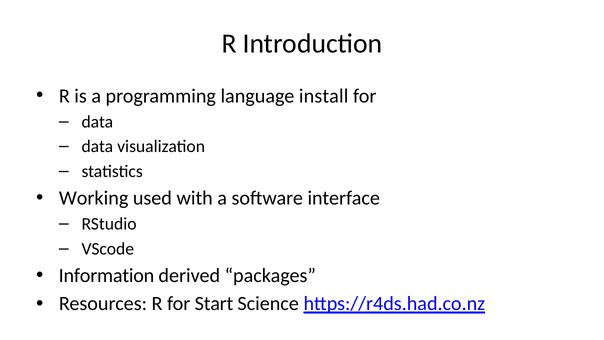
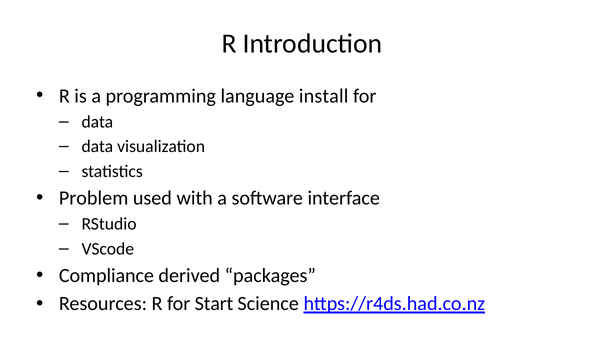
Working: Working -> Problem
Information: Information -> Compliance
